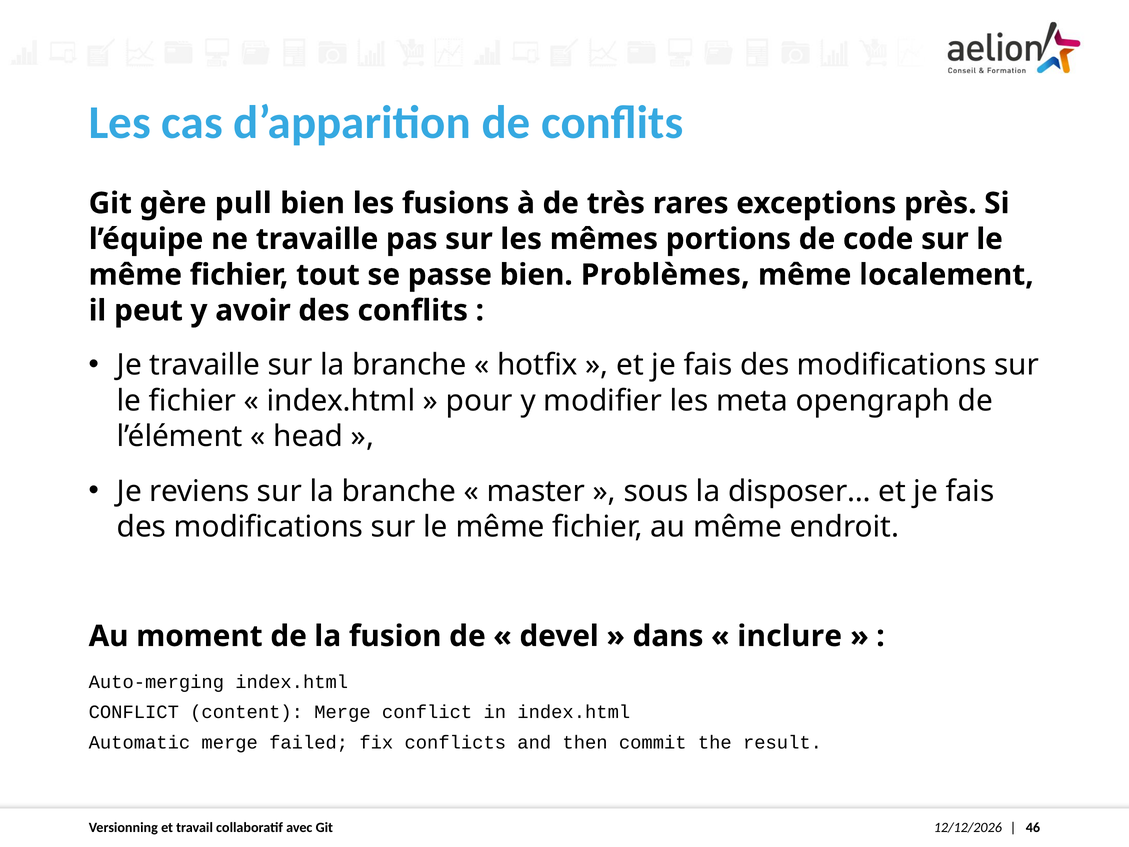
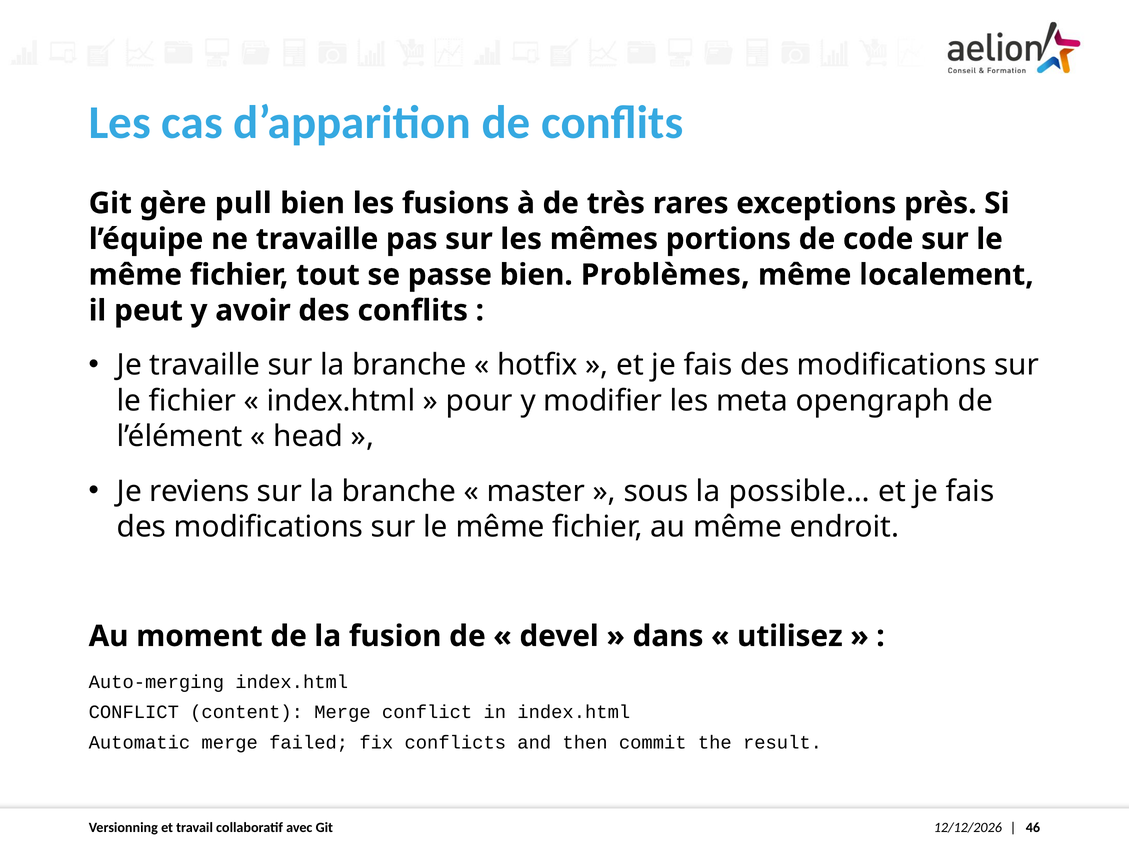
disposer…: disposer… -> possible…
inclure: inclure -> utilisez
